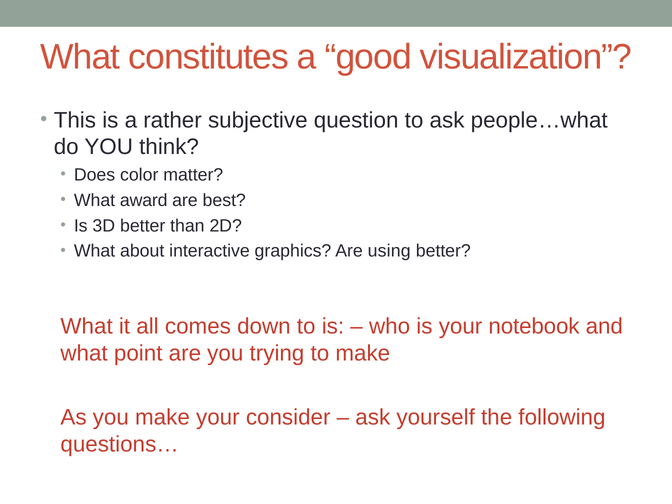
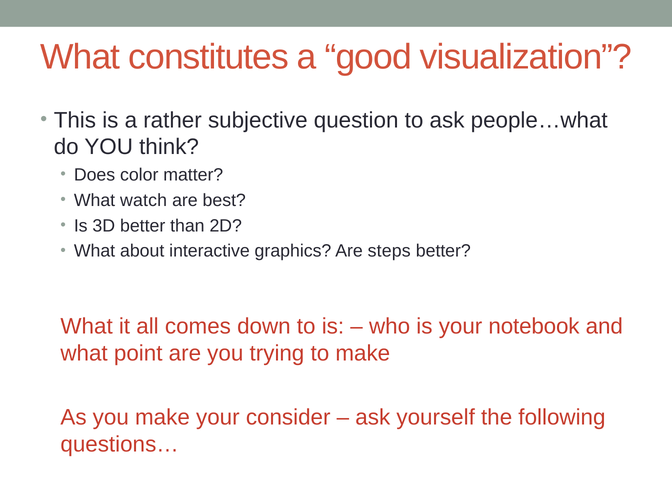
award: award -> watch
using: using -> steps
